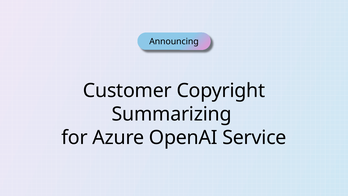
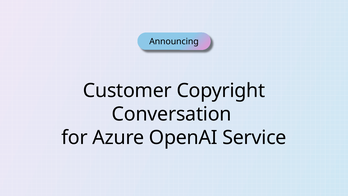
Summarizing: Summarizing -> Conversation
